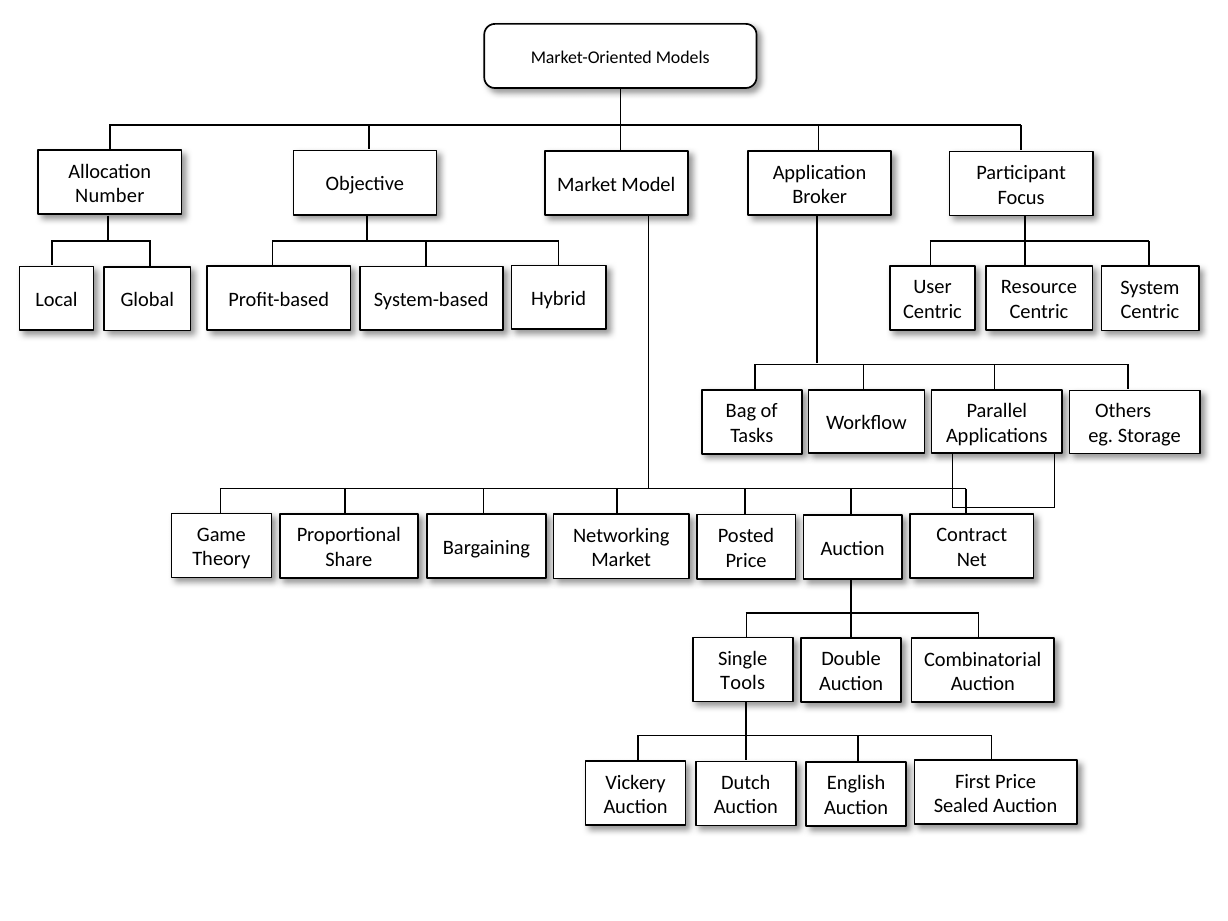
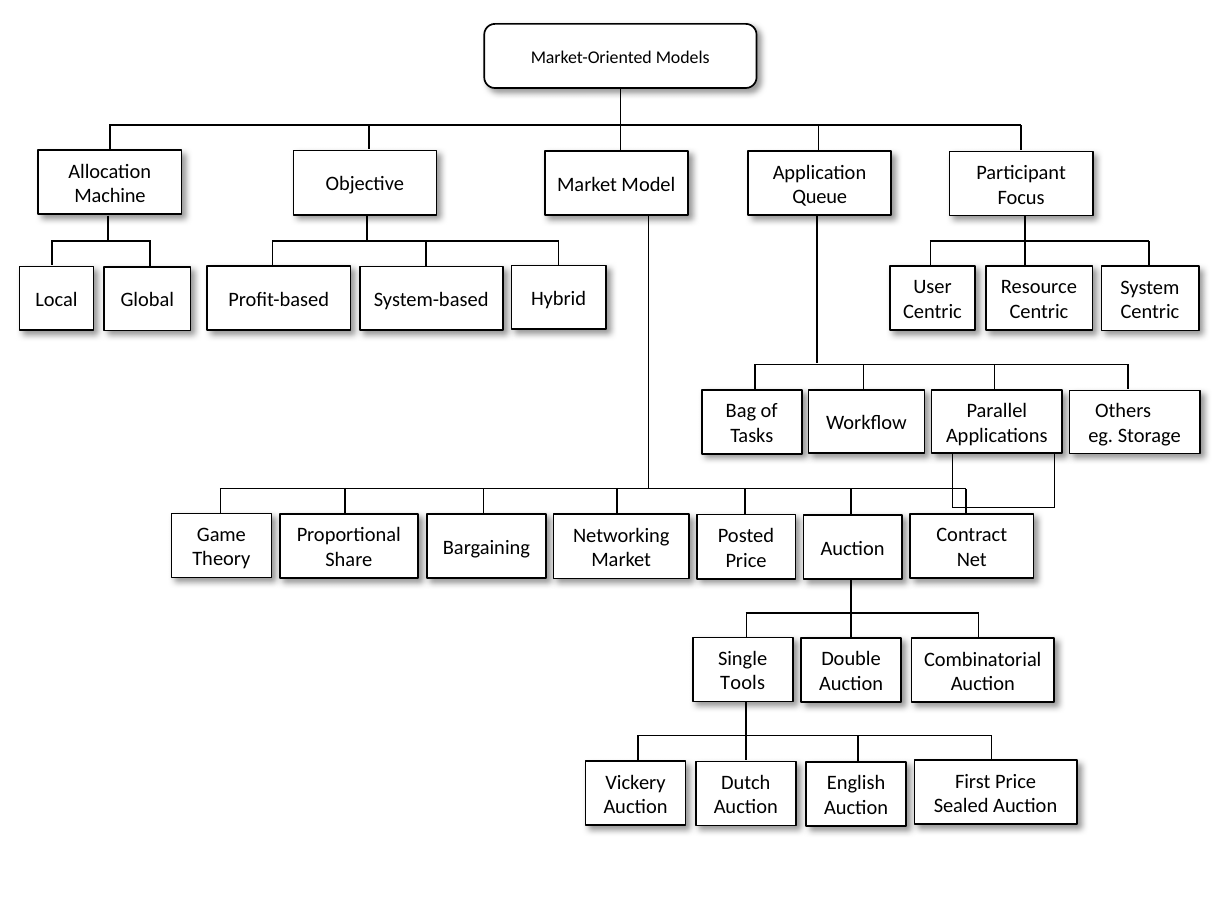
Number: Number -> Machine
Broker: Broker -> Queue
